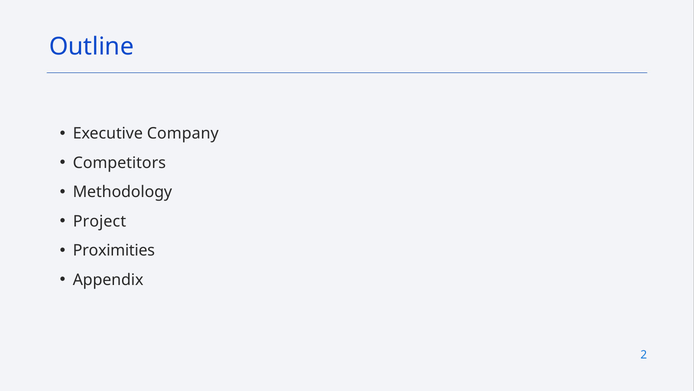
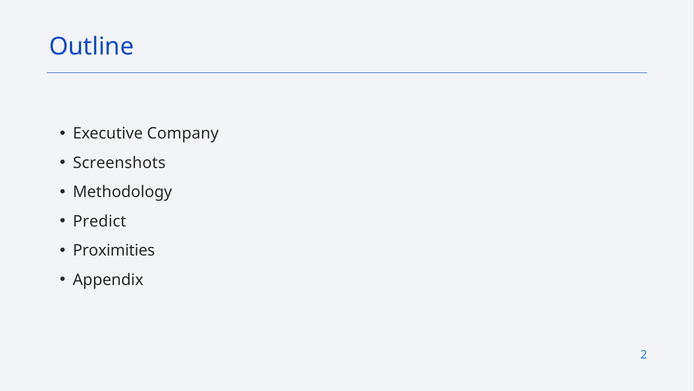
Competitors: Competitors -> Screenshots
Project: Project -> Predict
